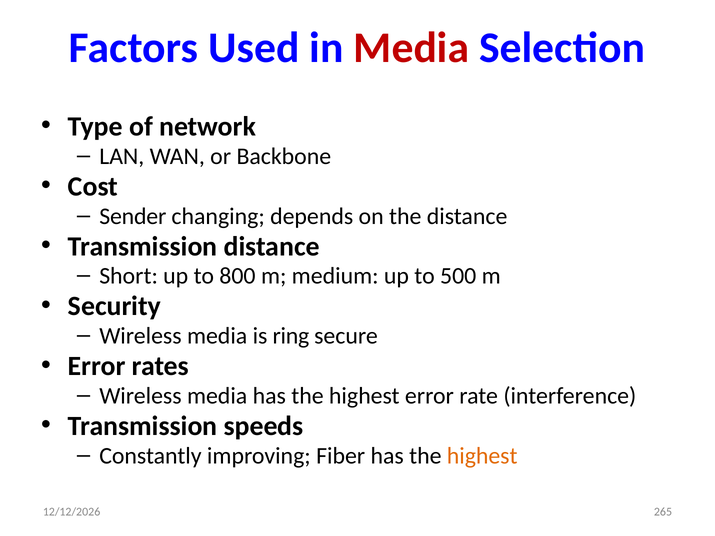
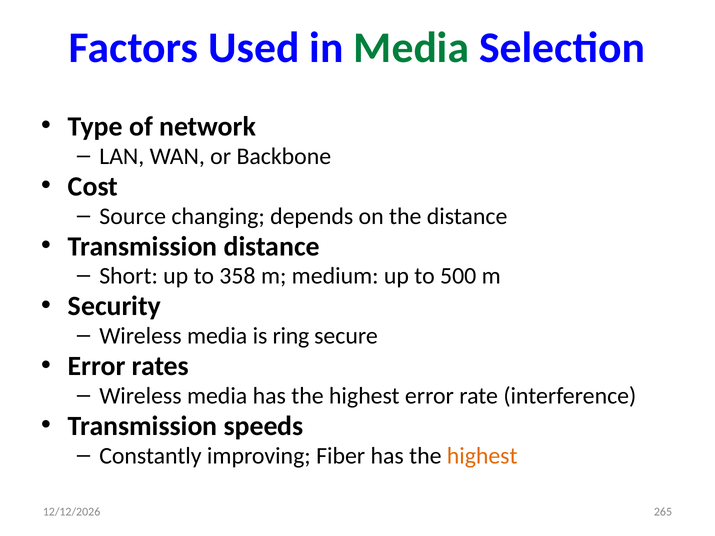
Media at (411, 48) colour: red -> green
Sender: Sender -> Source
800: 800 -> 358
